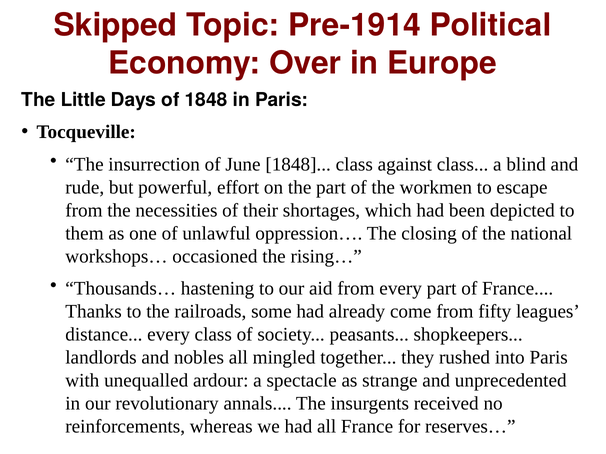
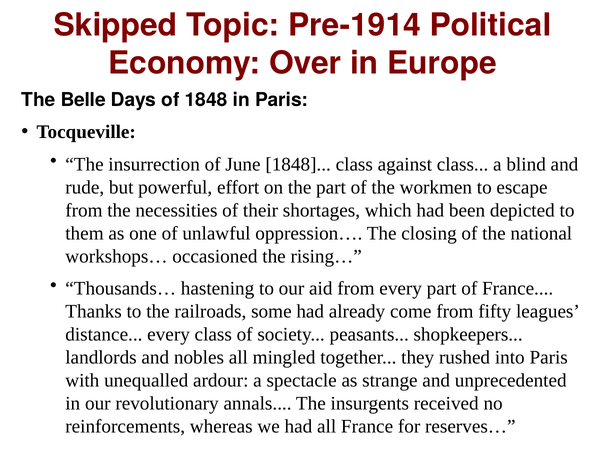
Little: Little -> Belle
